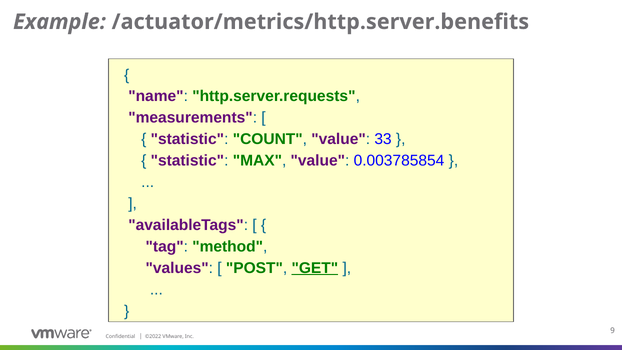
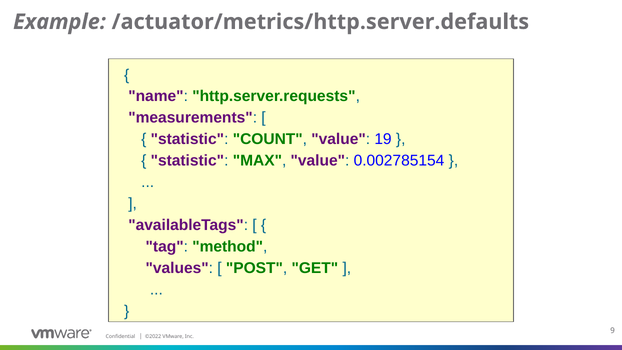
/actuator/metrics/http.server.benefits: /actuator/metrics/http.server.benefits -> /actuator/metrics/http.server.defaults
33: 33 -> 19
0.003785854: 0.003785854 -> 0.002785154
GET underline: present -> none
